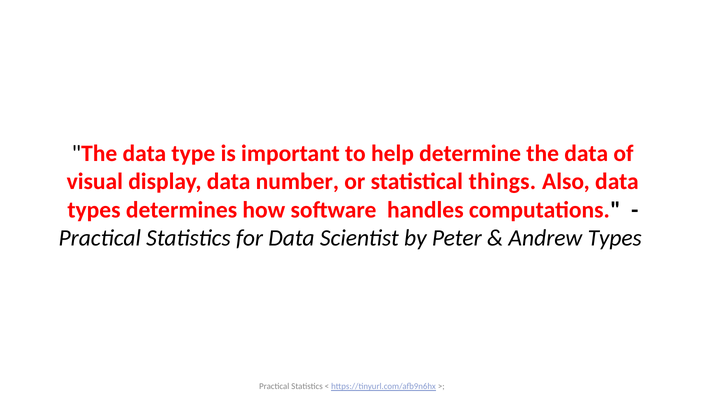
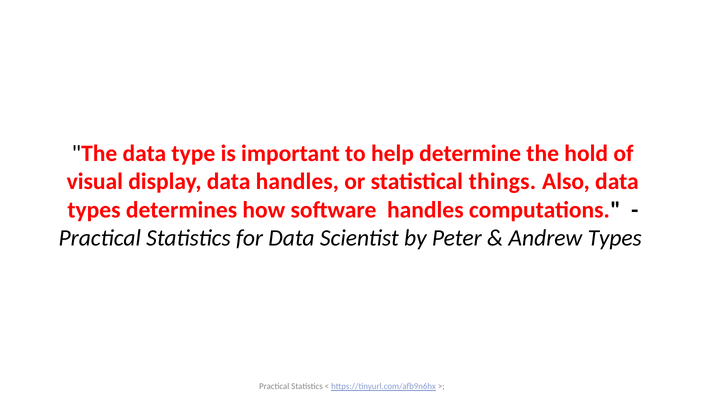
determine the data: data -> hold
data number: number -> handles
